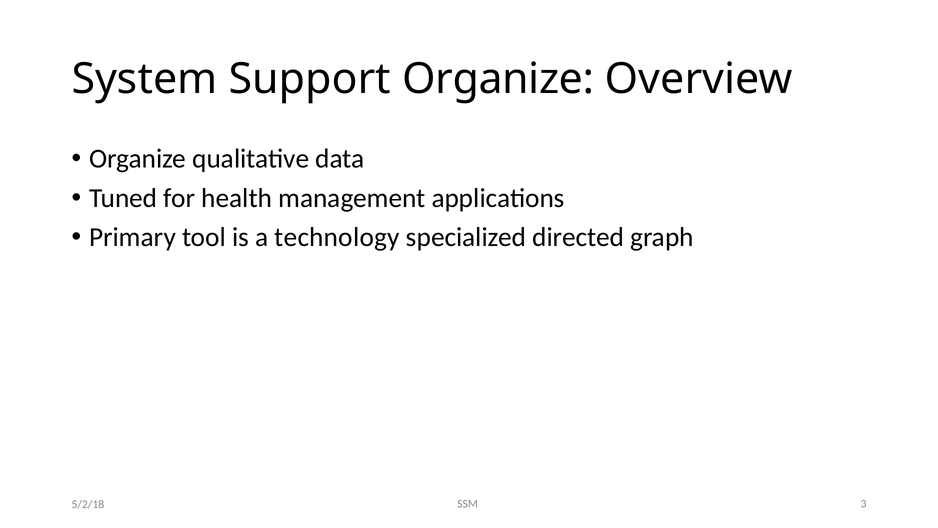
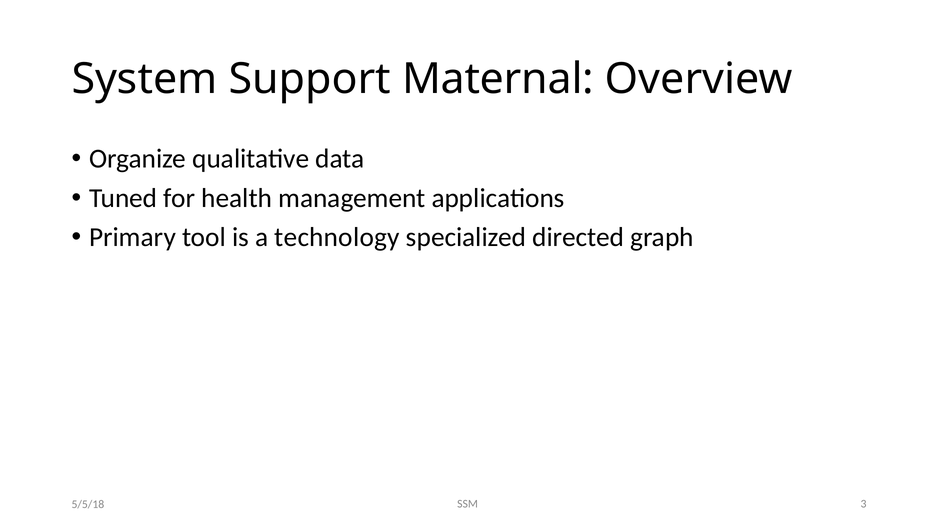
Support Organize: Organize -> Maternal
5/2/18: 5/2/18 -> 5/5/18
